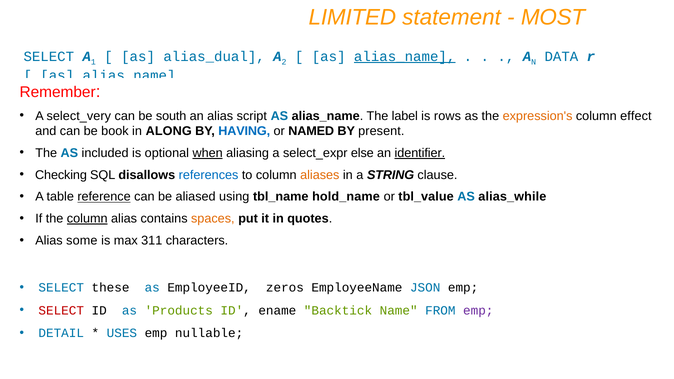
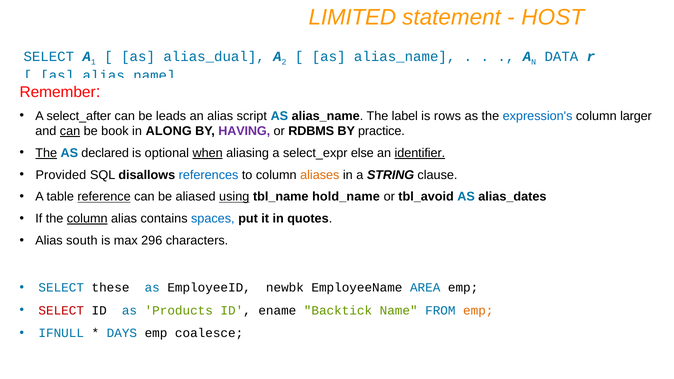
MOST: MOST -> HOST
alias_name at (405, 57) underline: present -> none
select_very: select_very -> select_after
south: south -> leads
expression's colour: orange -> blue
effect: effect -> larger
can at (70, 131) underline: none -> present
HAVING colour: blue -> purple
NAMED: NAMED -> RDBMS
present: present -> practice
The at (46, 153) underline: none -> present
included: included -> declared
Checking: Checking -> Provided
using underline: none -> present
tbl_value: tbl_value -> tbl_avoid
alias_while: alias_while -> alias_dates
spaces colour: orange -> blue
some: some -> south
311: 311 -> 296
zeros: zeros -> newbk
JSON: JSON -> AREA
emp at (478, 310) colour: purple -> orange
DETAIL: DETAIL -> IFNULL
USES: USES -> DAYS
nullable: nullable -> coalesce
